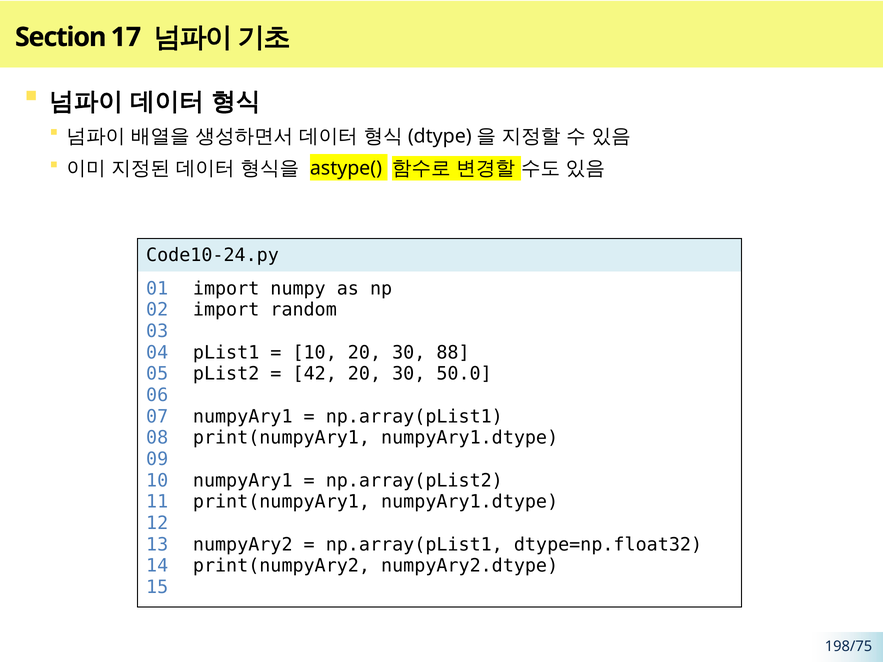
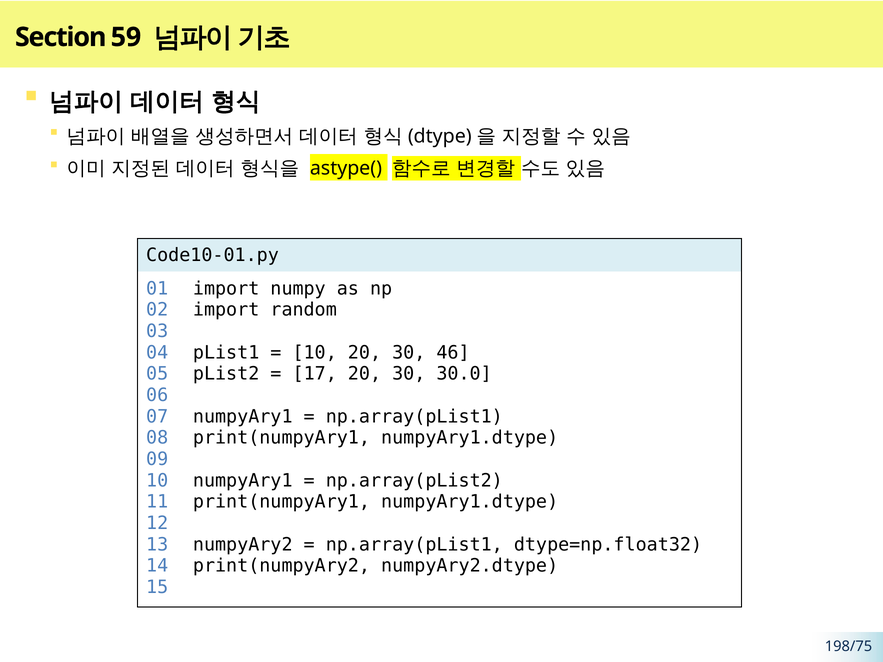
17: 17 -> 59
Code10-24.py: Code10-24.py -> Code10-01.py
88: 88 -> 46
42: 42 -> 17
50.0: 50.0 -> 30.0
